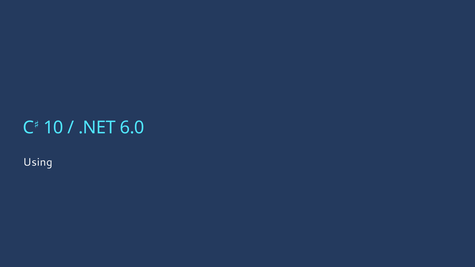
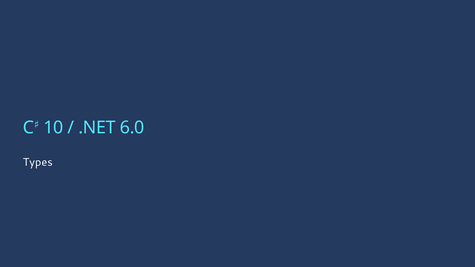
Using: Using -> Types
